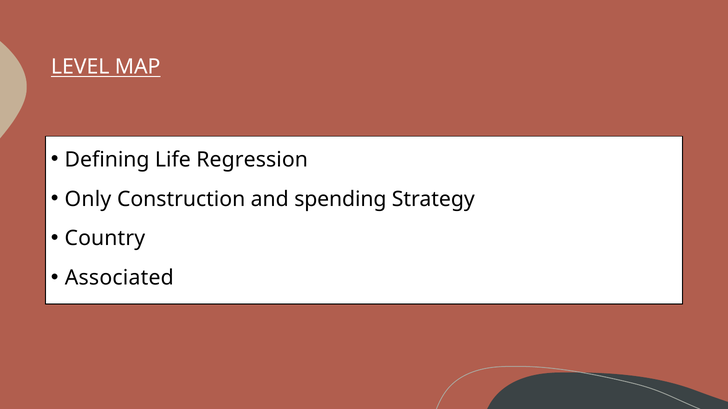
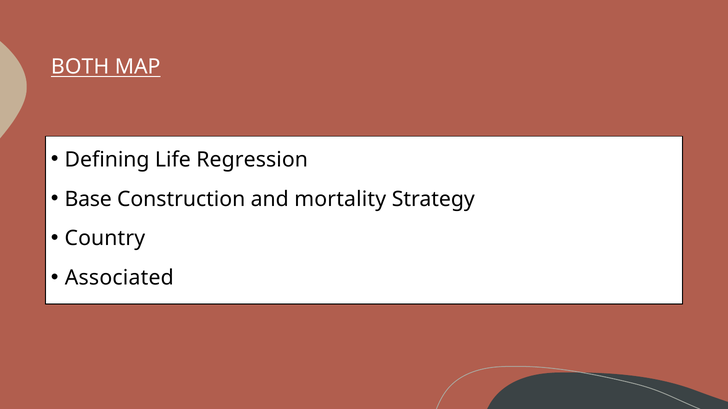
LEVEL: LEVEL -> BOTH
Only: Only -> Base
spending: spending -> mortality
